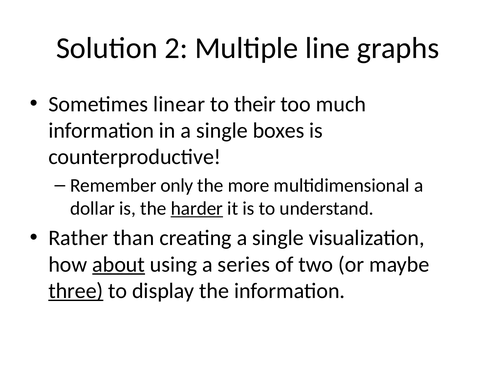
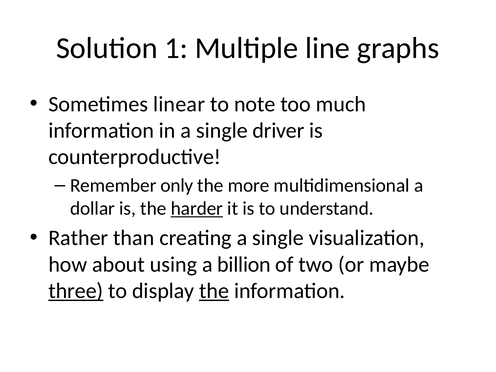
2: 2 -> 1
their: their -> note
boxes: boxes -> driver
about underline: present -> none
series: series -> billion
the at (214, 291) underline: none -> present
